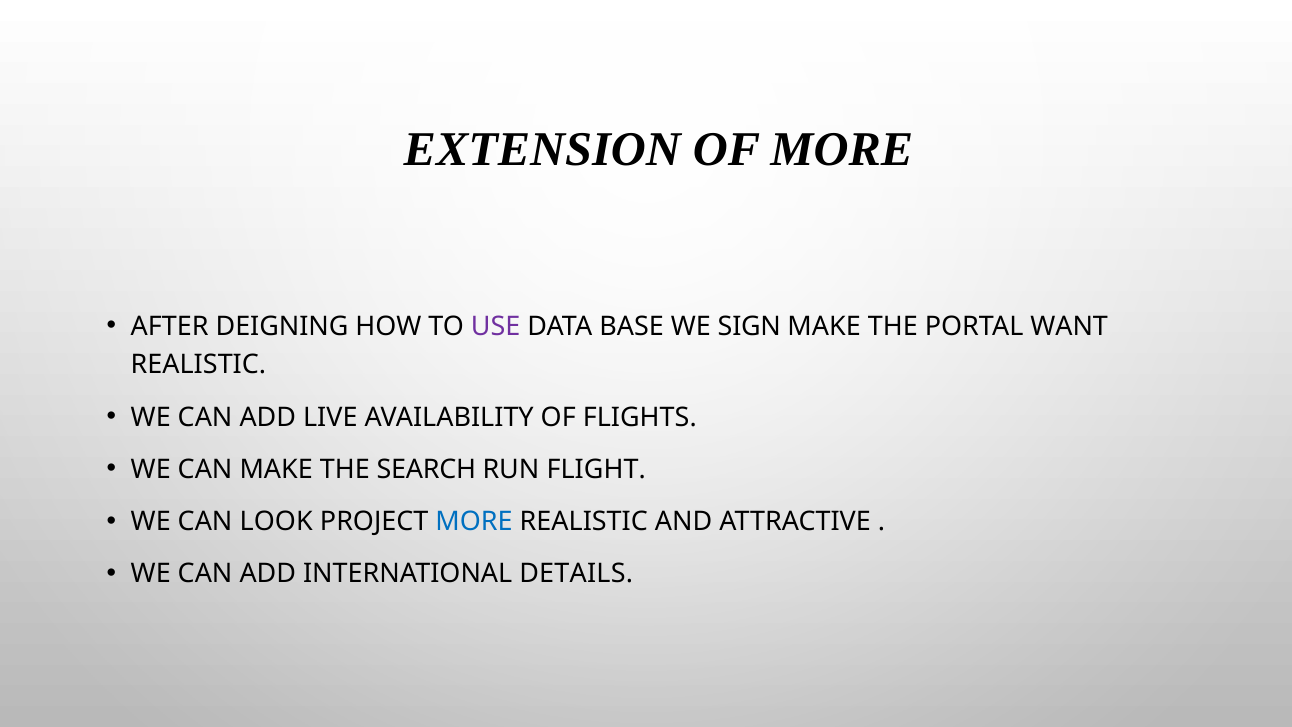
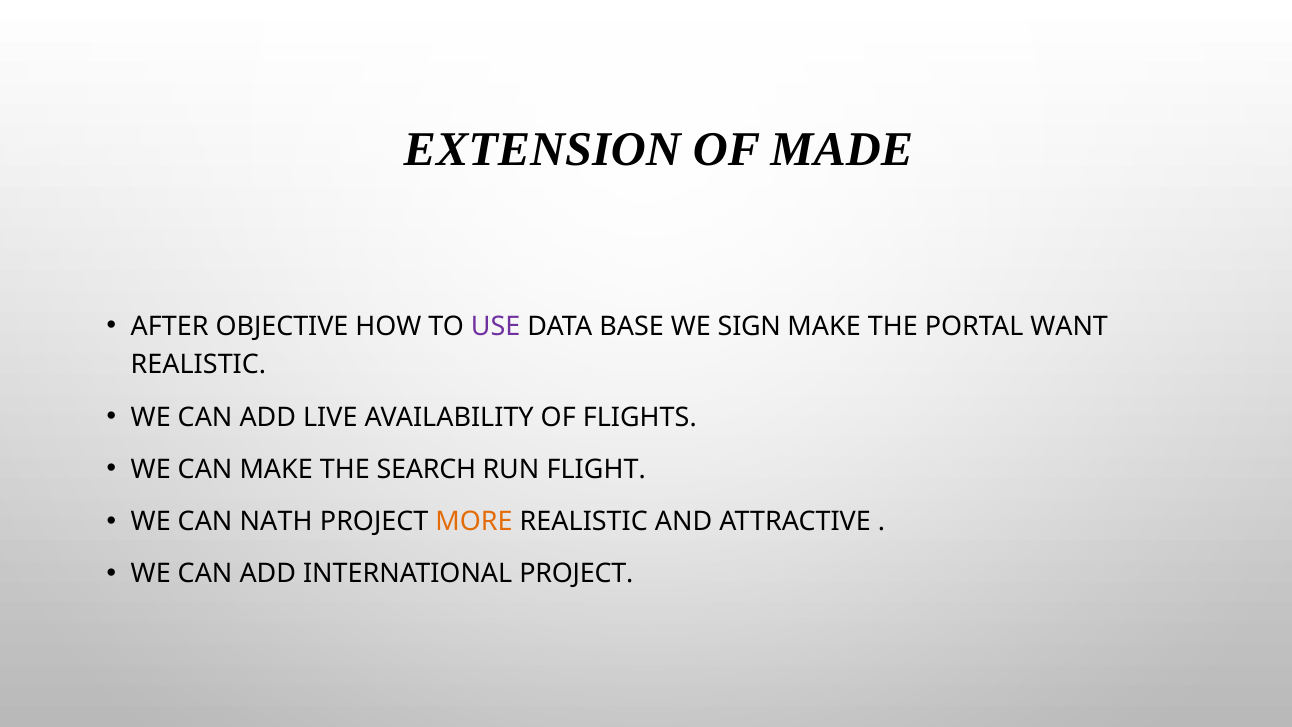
OF MORE: MORE -> MADE
DEIGNING: DEIGNING -> OBJECTIVE
LOOK: LOOK -> NATH
MORE at (474, 522) colour: blue -> orange
INTERNATIONAL DETAILS: DETAILS -> PROJECT
